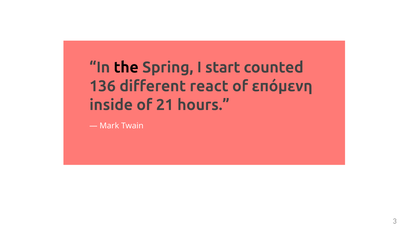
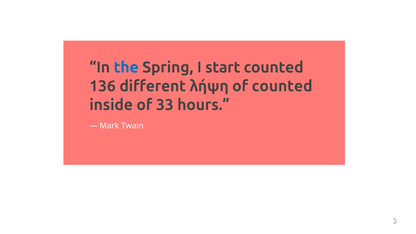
the colour: black -> blue
react: react -> λήψη
of επόμενη: επόμενη -> counted
21: 21 -> 33
